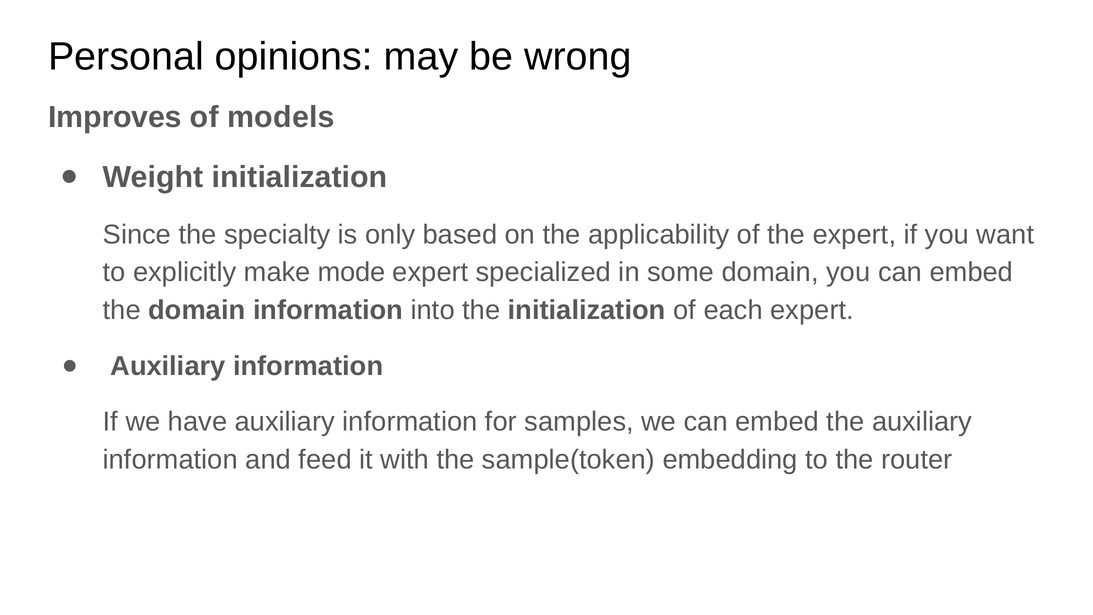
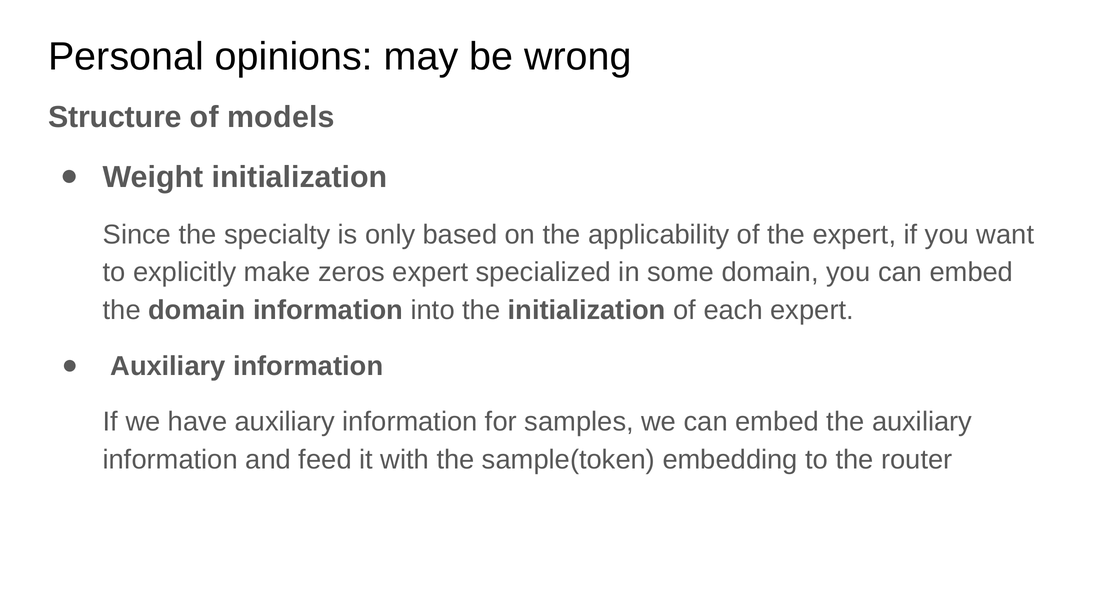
Improves: Improves -> Structure
mode: mode -> zeros
